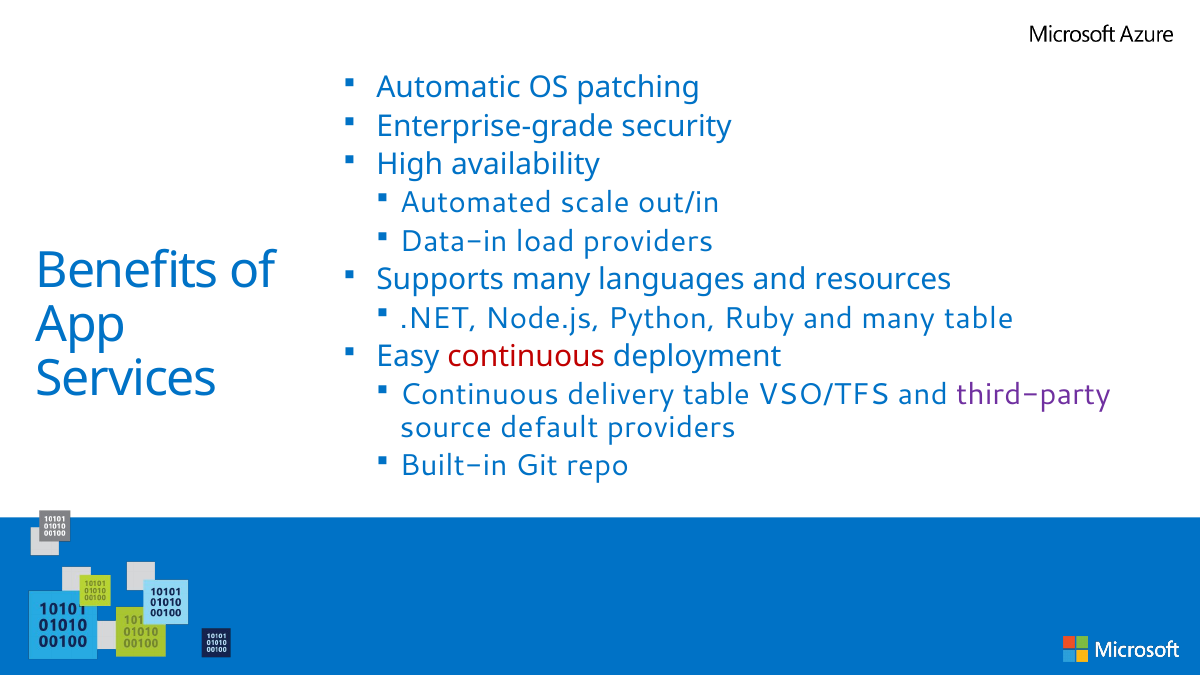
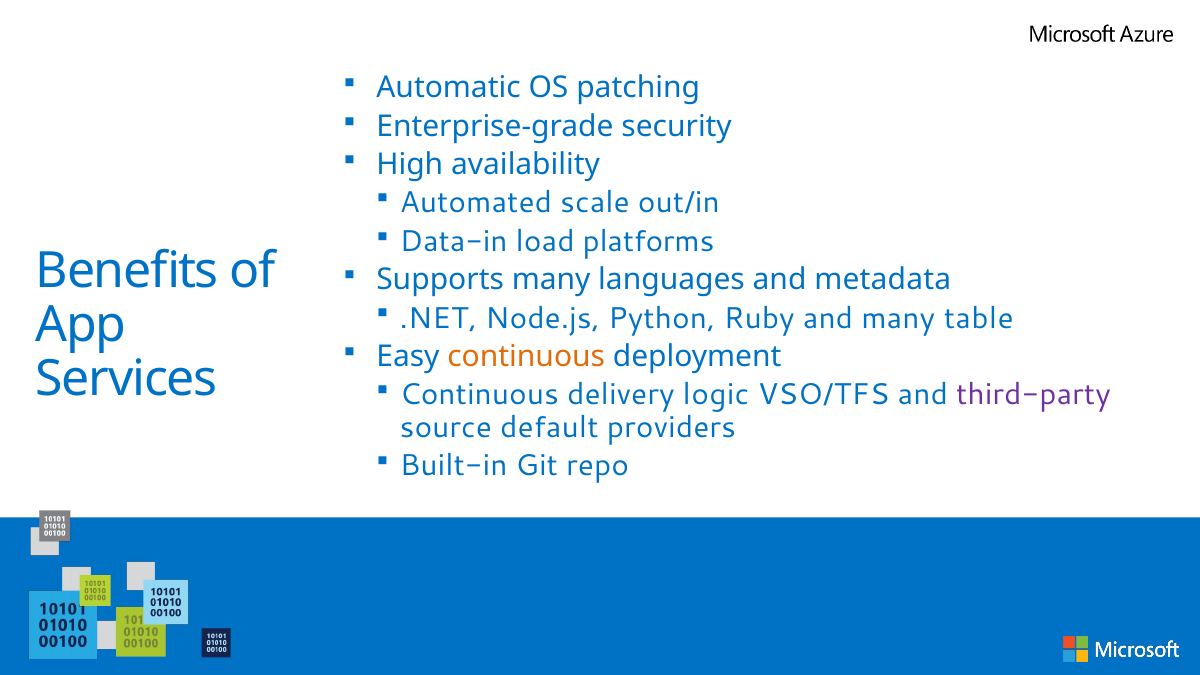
load providers: providers -> platforms
resources: resources -> metadata
continuous at (526, 356) colour: red -> orange
delivery table: table -> logic
